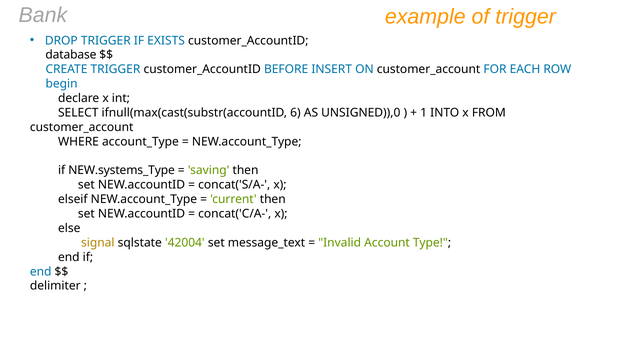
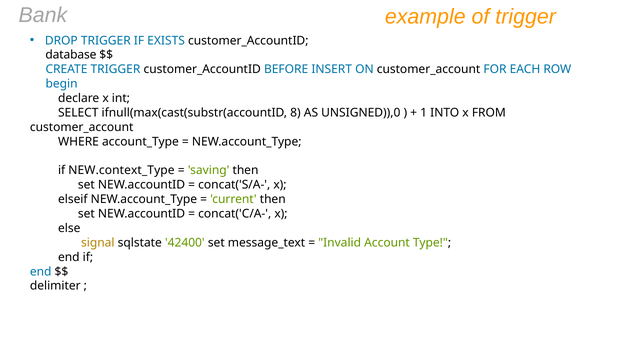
6: 6 -> 8
NEW.systems_Type: NEW.systems_Type -> NEW.context_Type
42004: 42004 -> 42400
